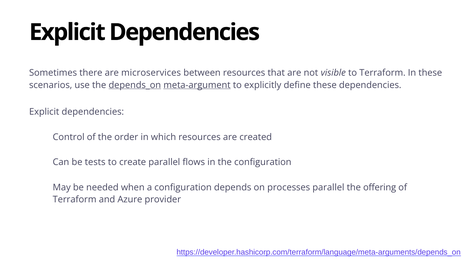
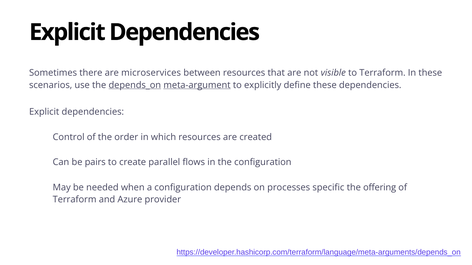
tests: tests -> pairs
processes parallel: parallel -> specific
